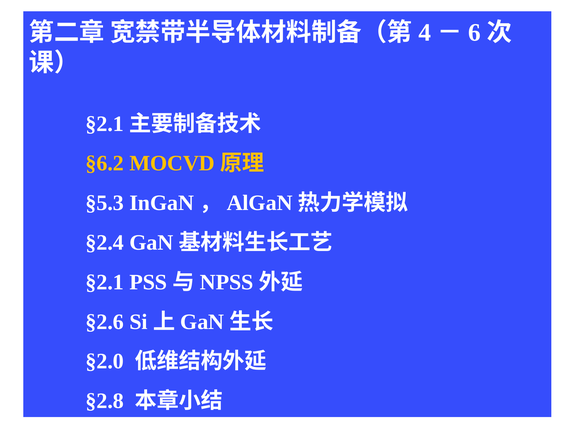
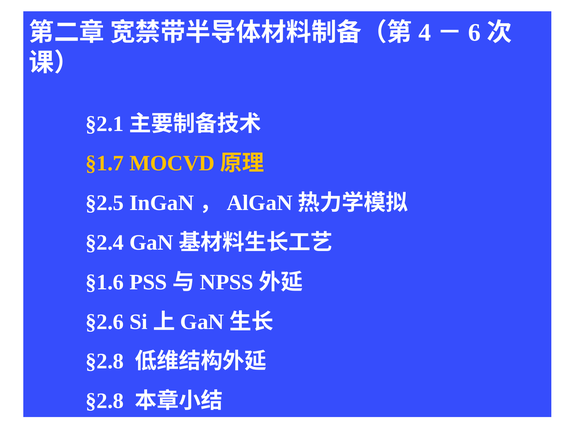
§6.2: §6.2 -> §1.7
§5.3: §5.3 -> §2.5
§2.1 at (105, 282): §2.1 -> §1.6
§2.0 at (105, 362): §2.0 -> §2.8
